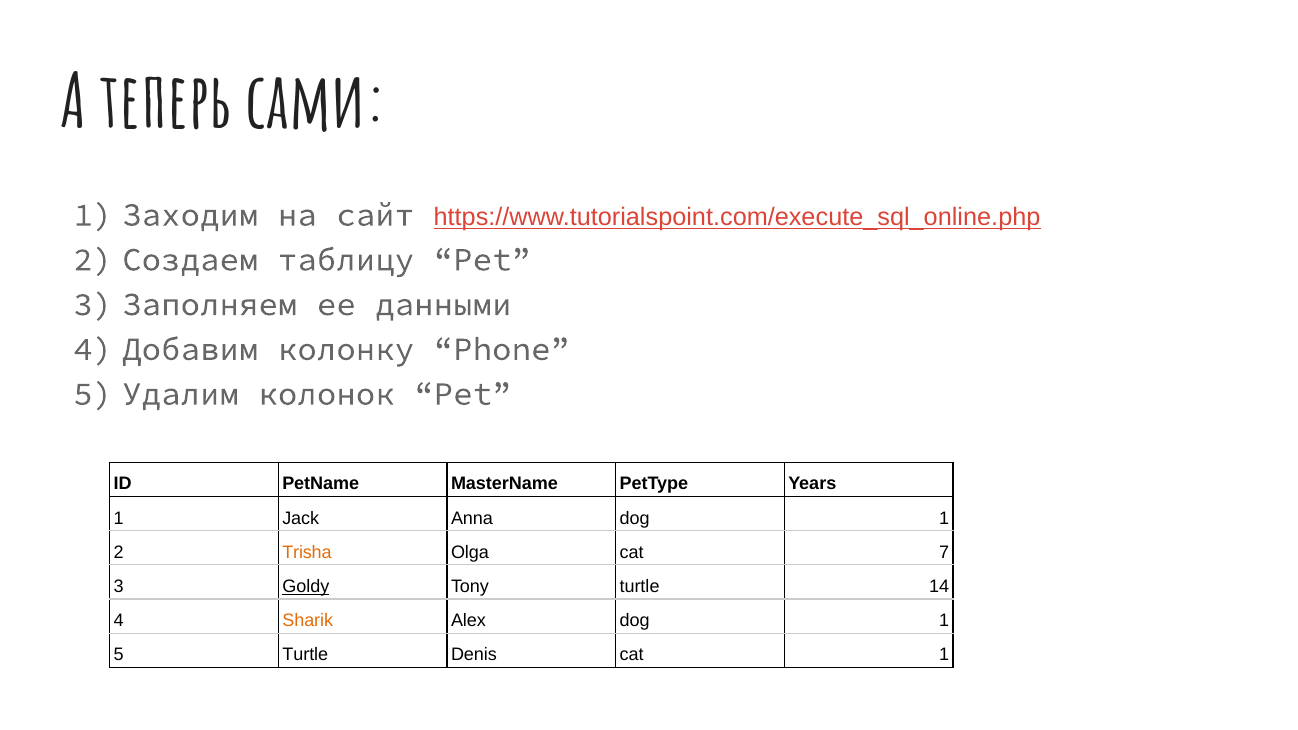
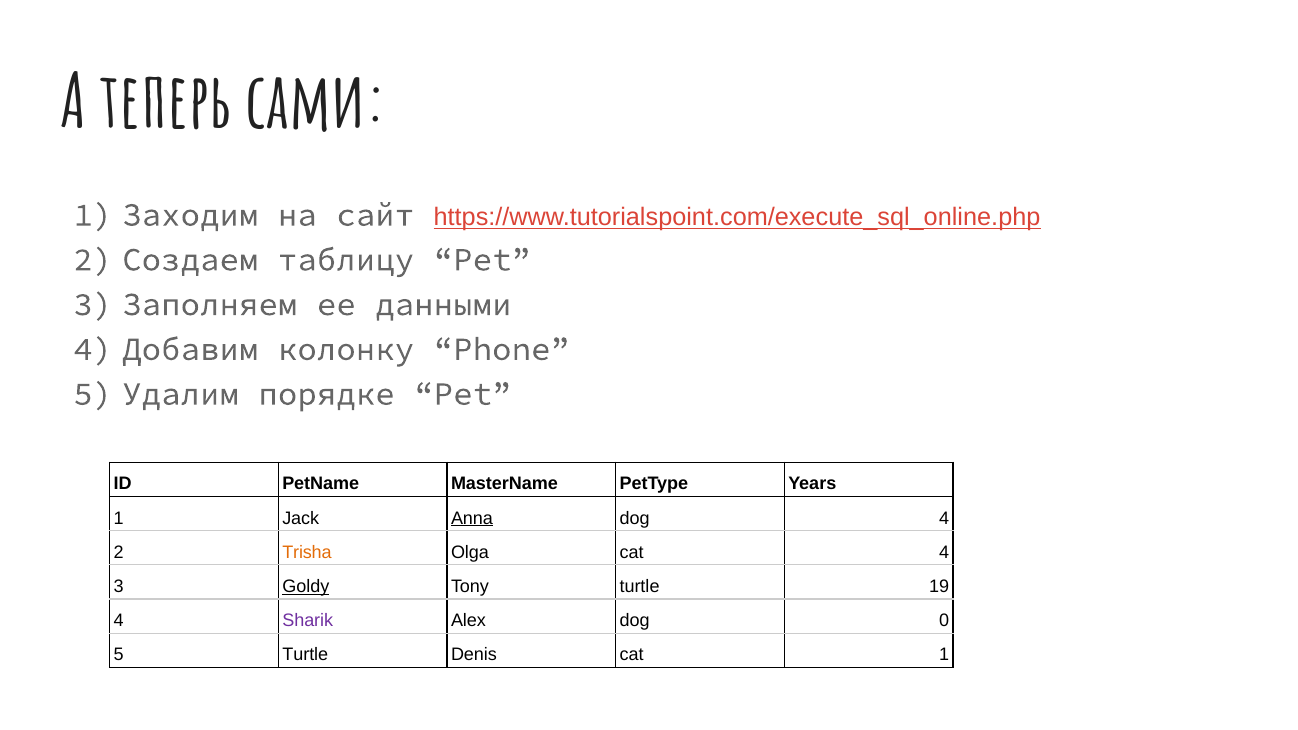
колонок: колонок -> порядке
Anna underline: none -> present
1 at (944, 518): 1 -> 4
cat 7: 7 -> 4
14: 14 -> 19
Sharik colour: orange -> purple
Alex dog 1: 1 -> 0
